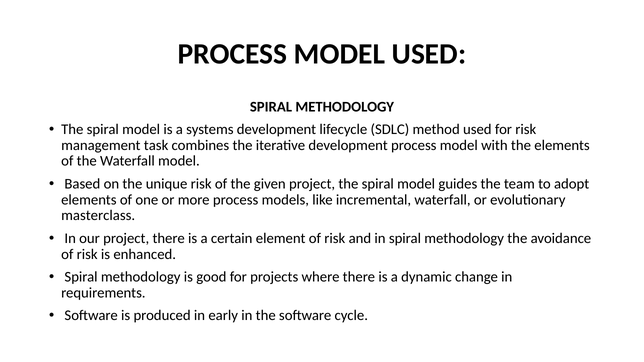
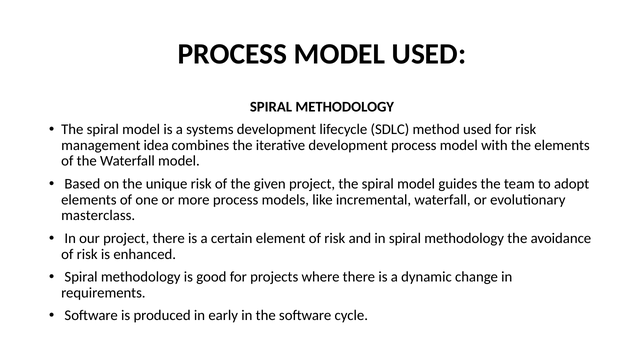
task: task -> idea
